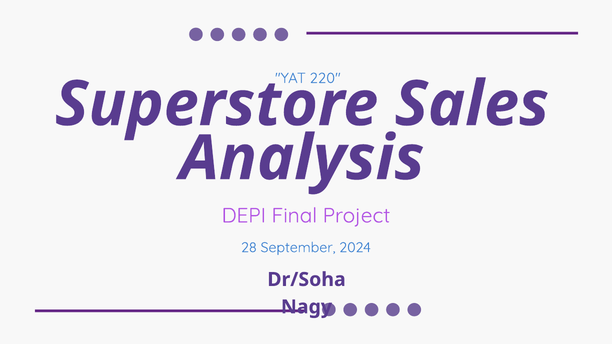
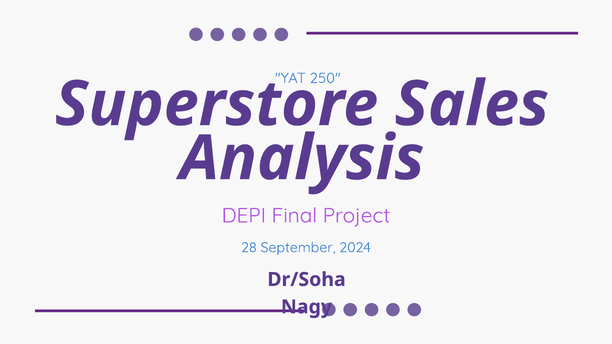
220: 220 -> 250
